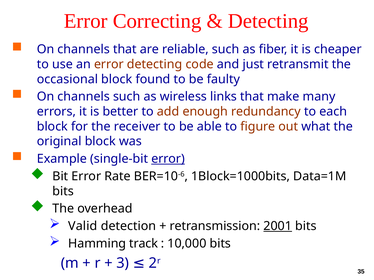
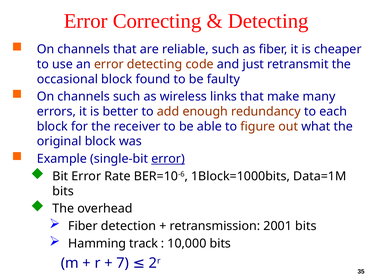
Valid at (83, 226): Valid -> Fiber
2001 underline: present -> none
3: 3 -> 7
